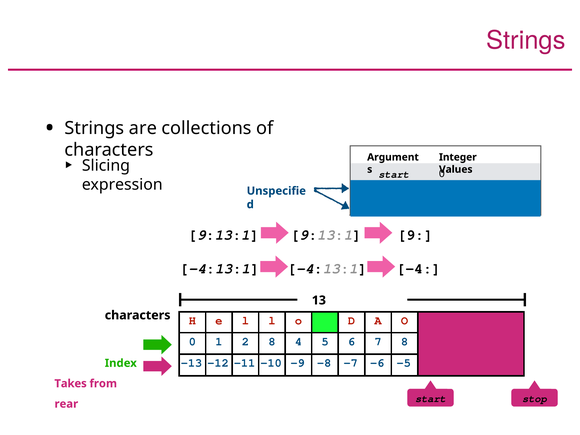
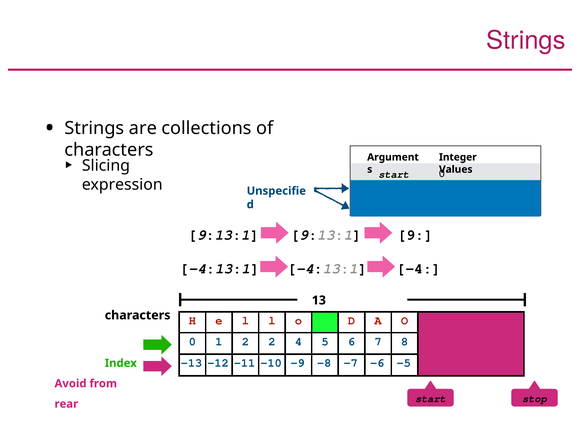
2 8: 8 -> 2
Takes: Takes -> Avoid
